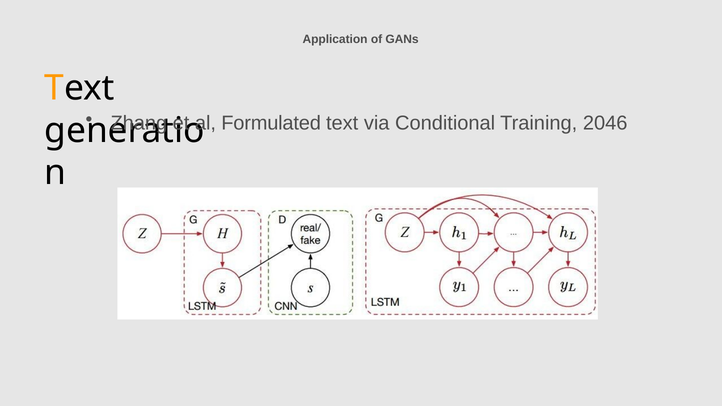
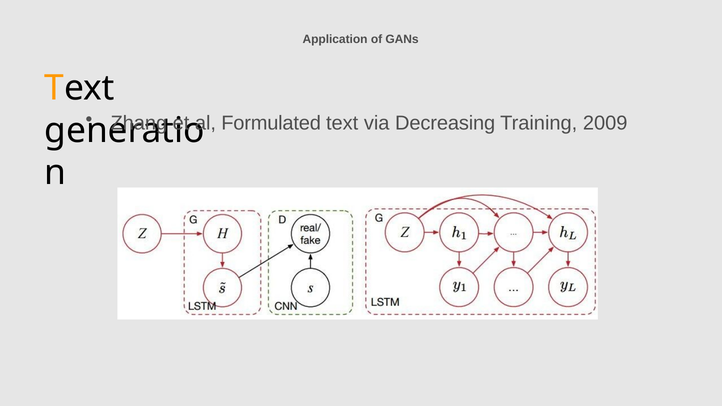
Conditional: Conditional -> Decreasing
2046: 2046 -> 2009
